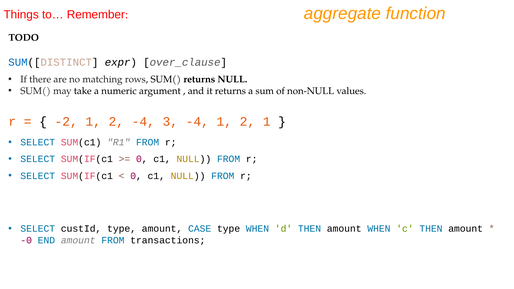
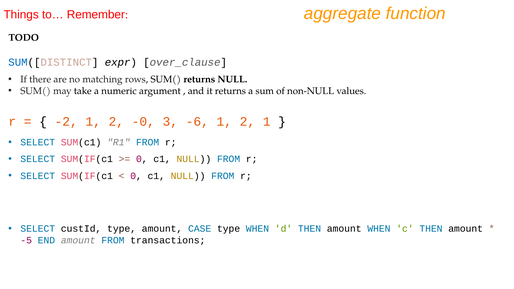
2 -4: -4 -> -0
3 -4: -4 -> -6
-0: -0 -> -5
